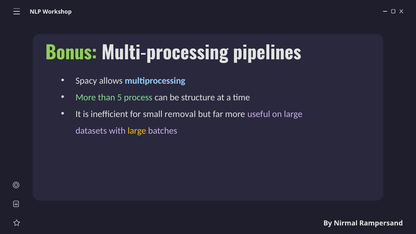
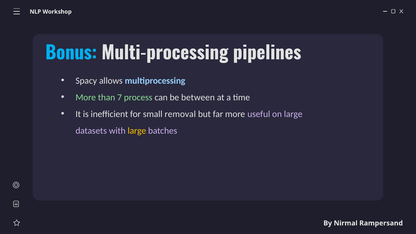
Bonus colour: light green -> light blue
5: 5 -> 7
structure: structure -> between
